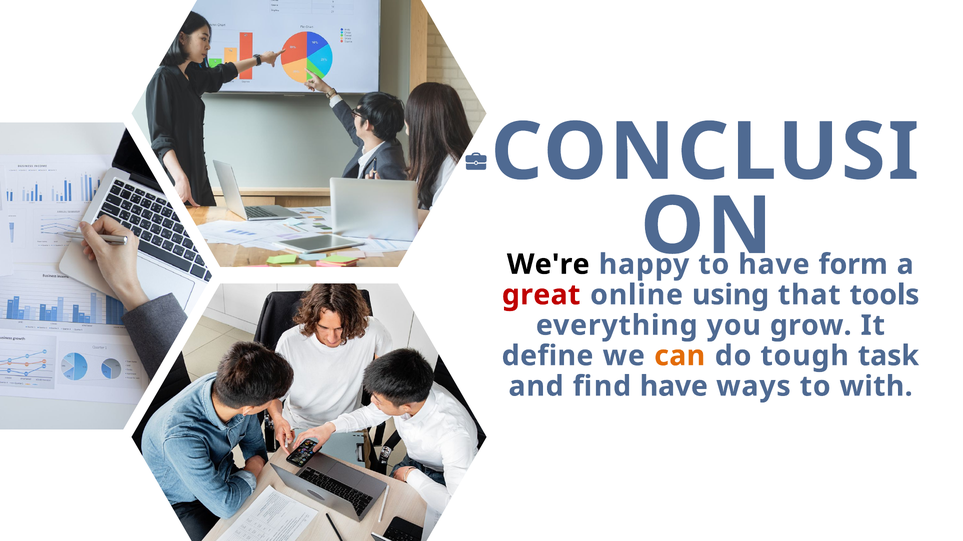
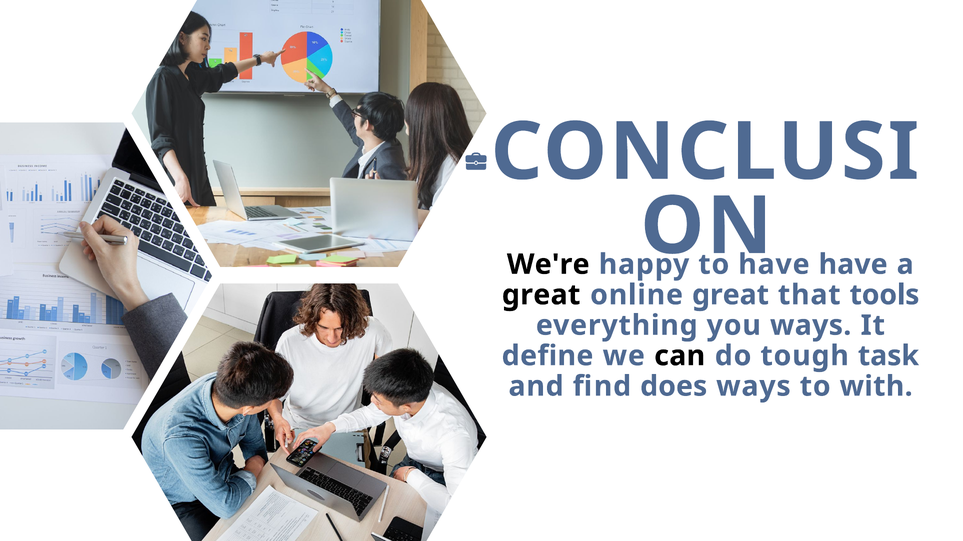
form at (853, 265): form -> have
great at (541, 295) colour: red -> black
online using: using -> great
you grow: grow -> ways
can colour: orange -> black
find have: have -> does
